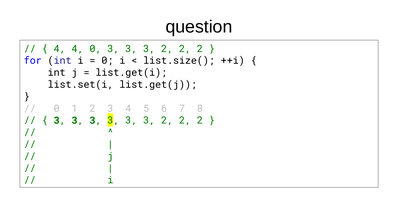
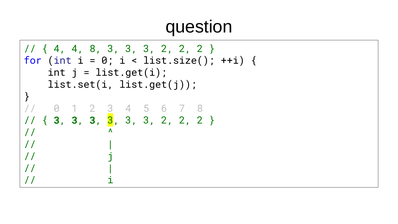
4 0: 0 -> 8
